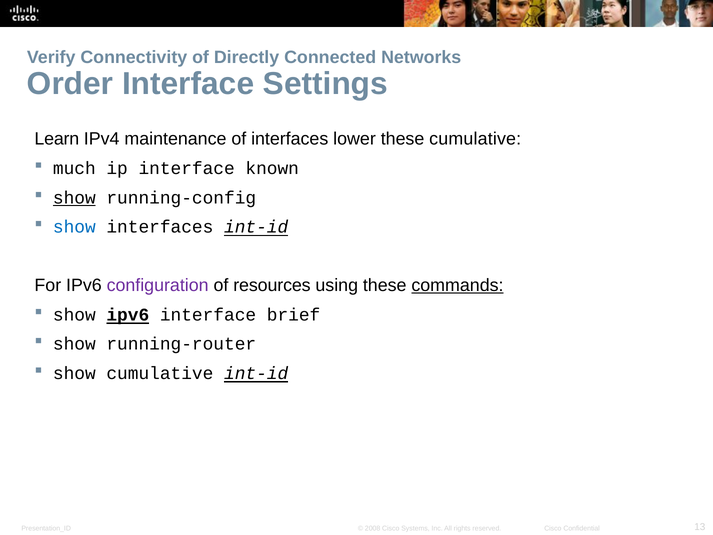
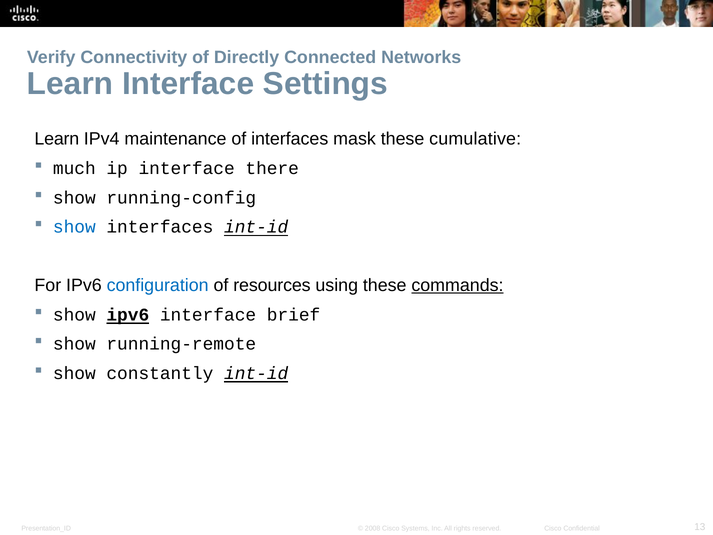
Order at (70, 84): Order -> Learn
lower: lower -> mask
known: known -> there
show at (74, 198) underline: present -> none
configuration colour: purple -> blue
running-router: running-router -> running-remote
show cumulative: cumulative -> constantly
